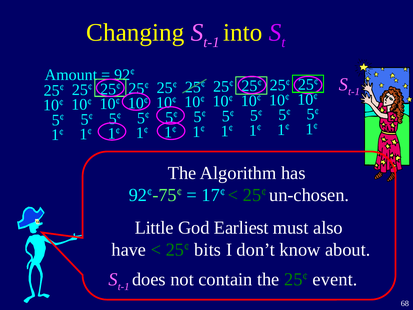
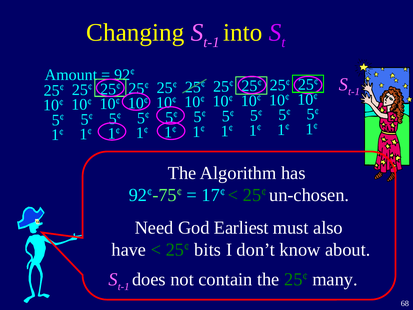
Little: Little -> Need
event: event -> many
